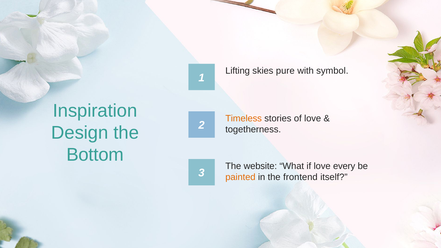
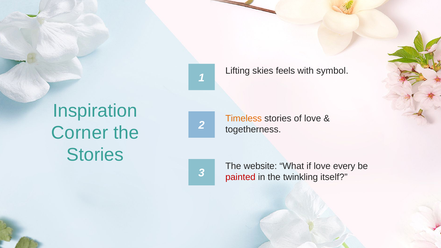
pure: pure -> feels
Design: Design -> Corner
Bottom at (95, 155): Bottom -> Stories
painted colour: orange -> red
frontend: frontend -> twinkling
